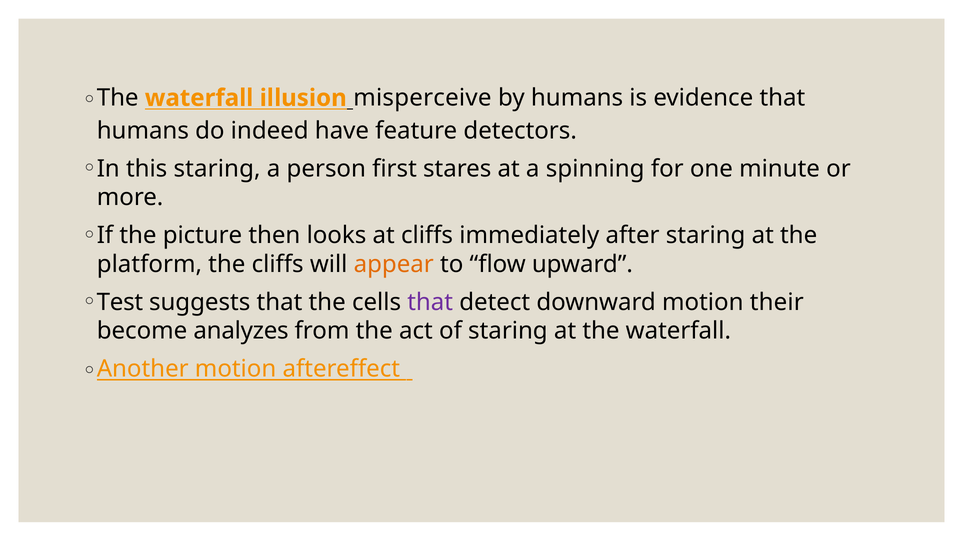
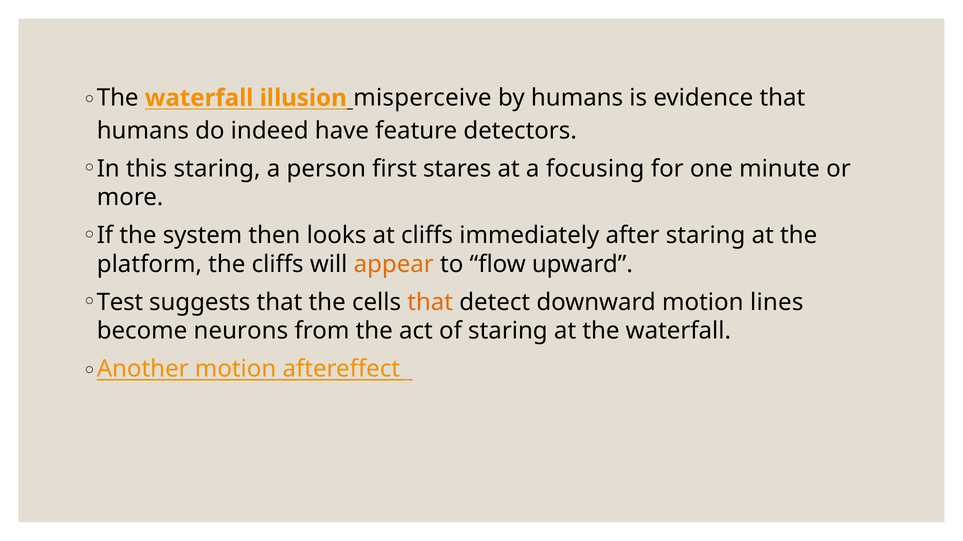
spinning: spinning -> focusing
picture: picture -> system
that at (430, 303) colour: purple -> orange
their: their -> lines
analyzes: analyzes -> neurons
